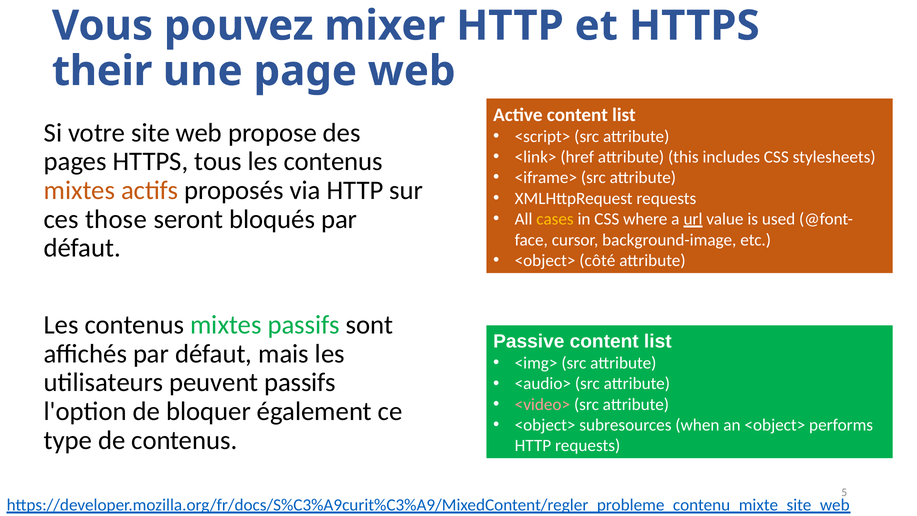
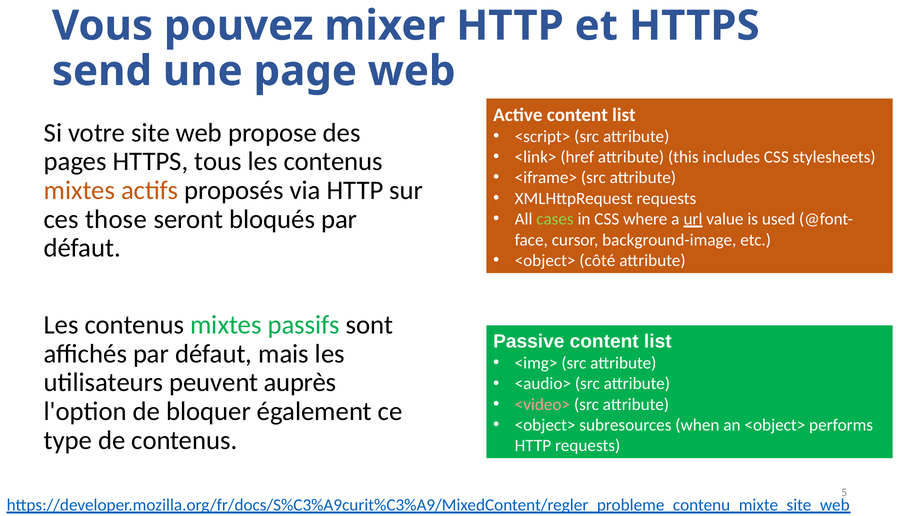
their: their -> send
cases colour: yellow -> light green
peuvent passifs: passifs -> auprès
